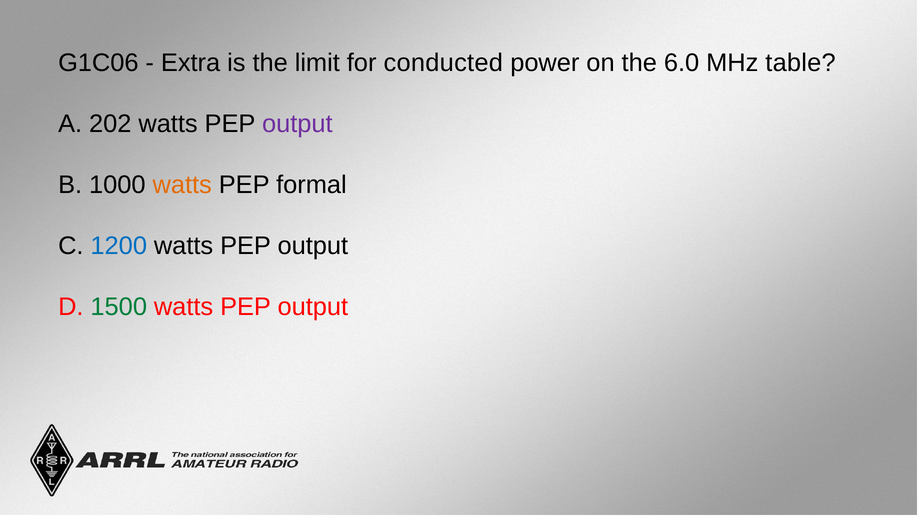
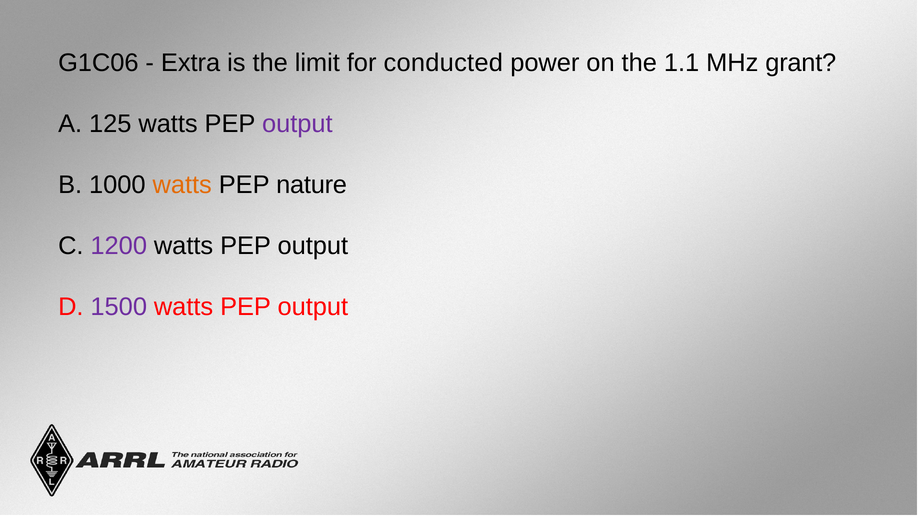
6.0: 6.0 -> 1.1
table: table -> grant
202: 202 -> 125
formal: formal -> nature
1200 colour: blue -> purple
1500 colour: green -> purple
